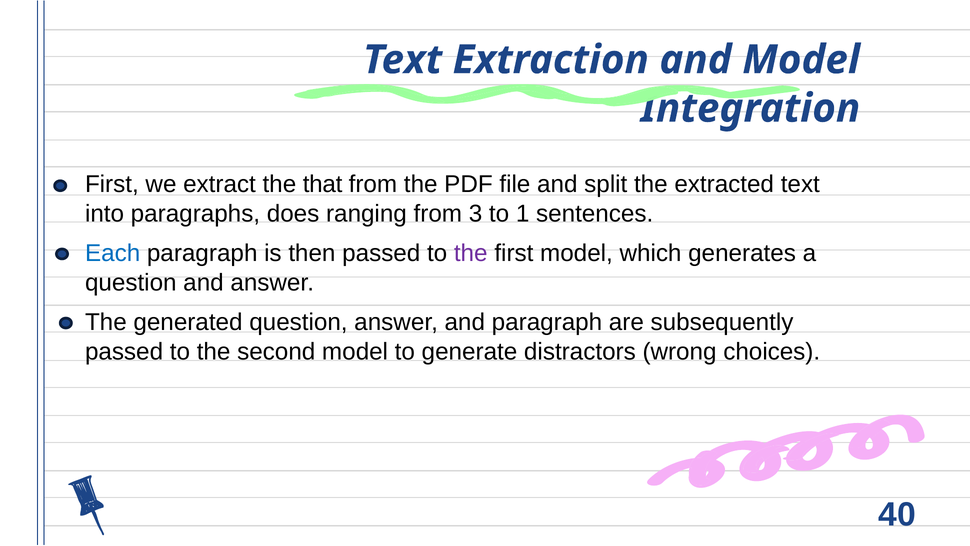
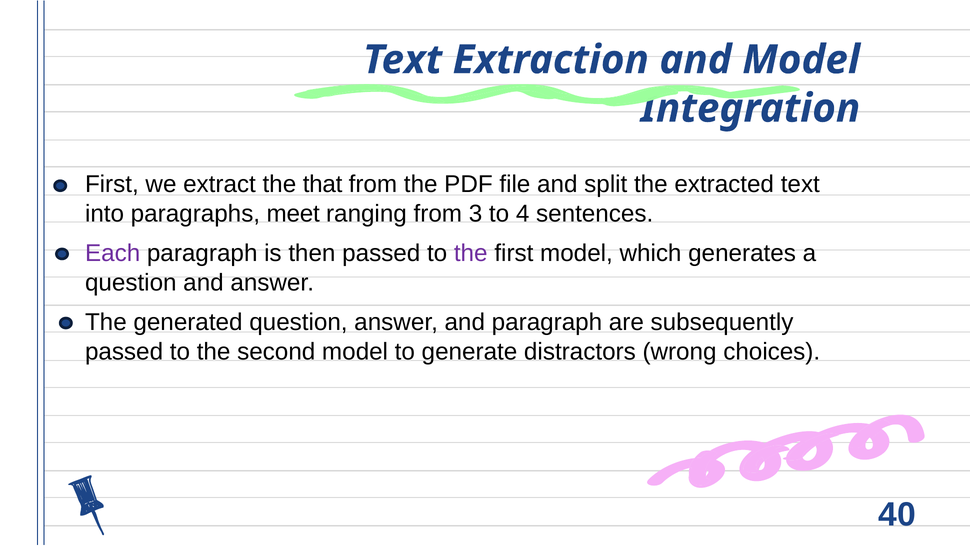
does: does -> meet
1: 1 -> 4
Each colour: blue -> purple
